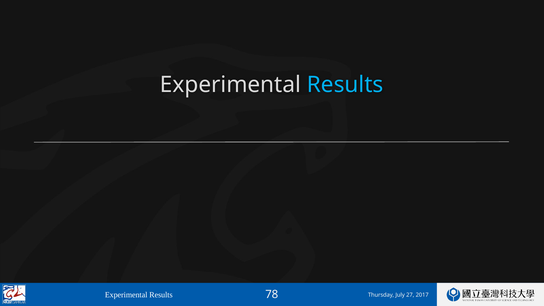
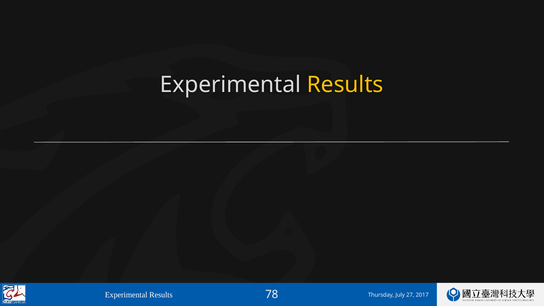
Results at (345, 85) colour: light blue -> yellow
